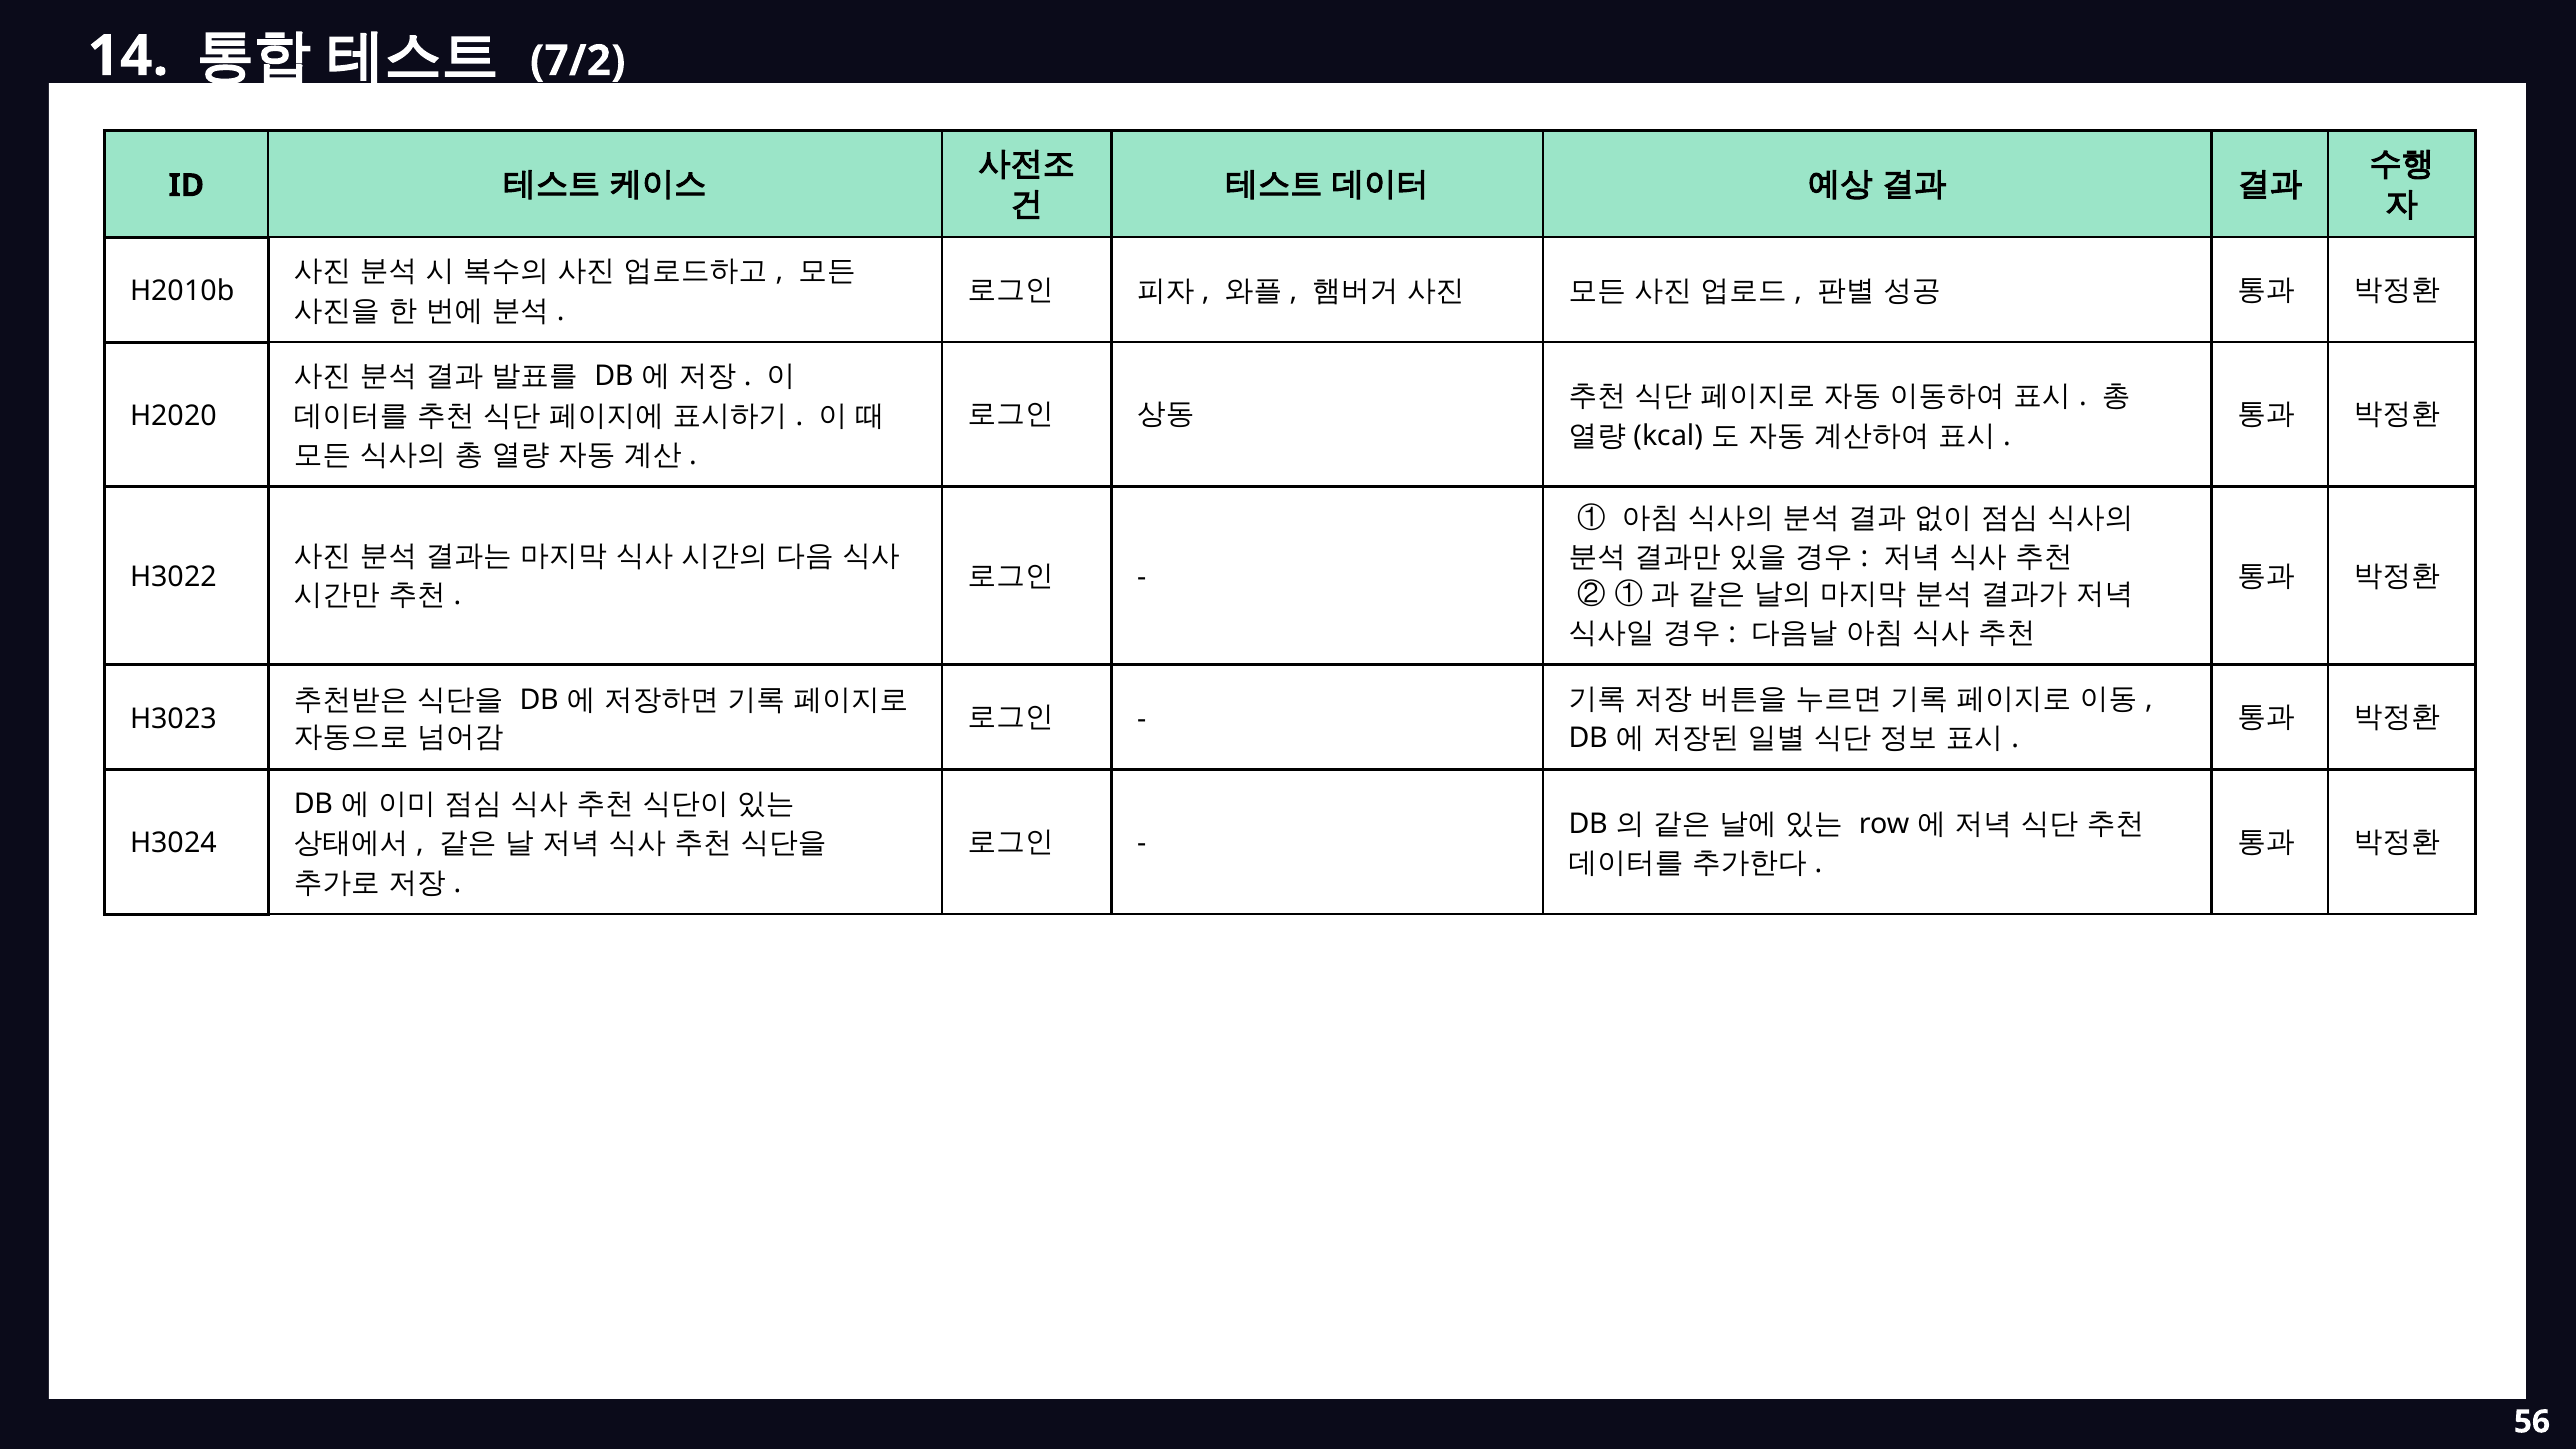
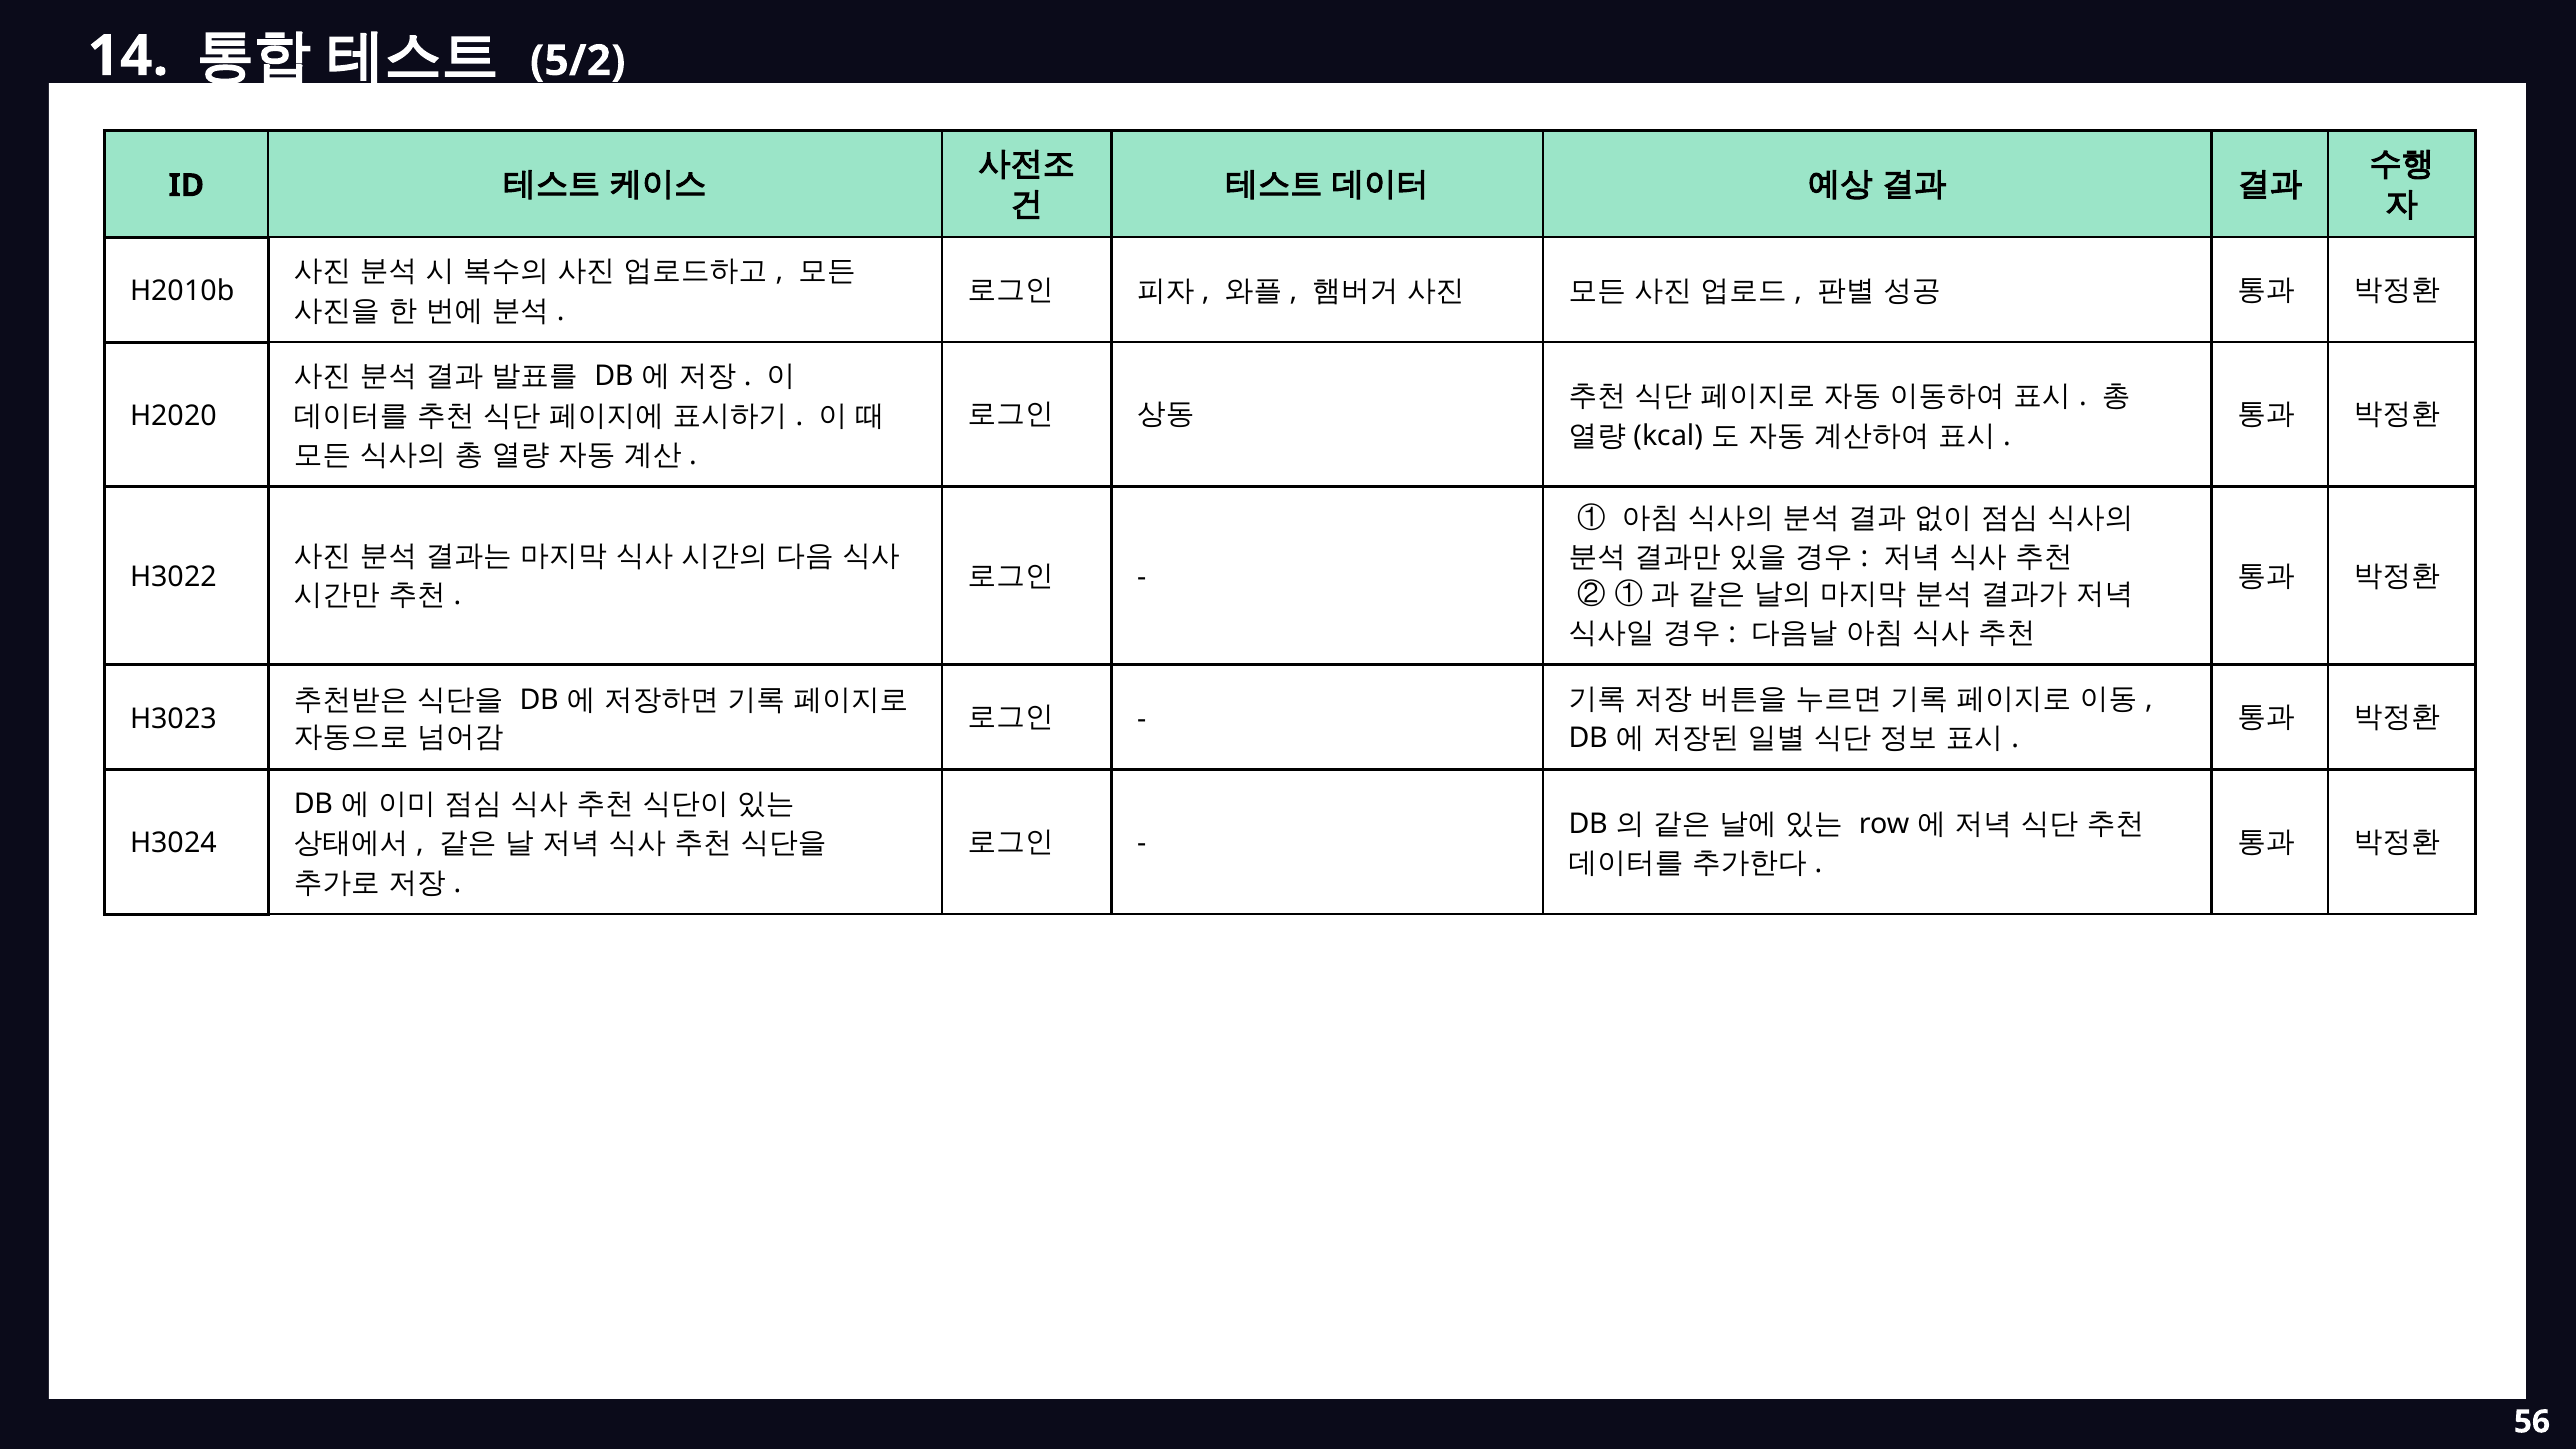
7/2: 7/2 -> 5/2
